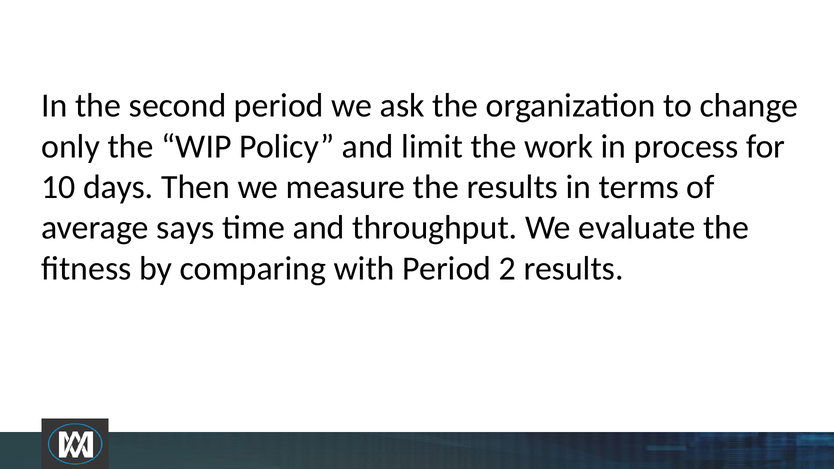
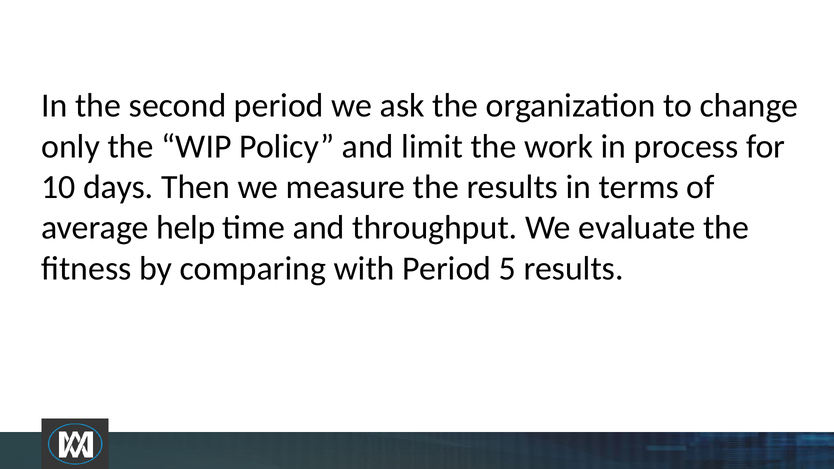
says: says -> help
2: 2 -> 5
